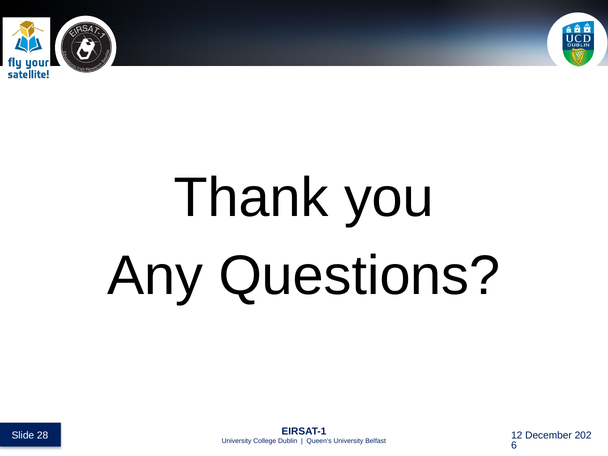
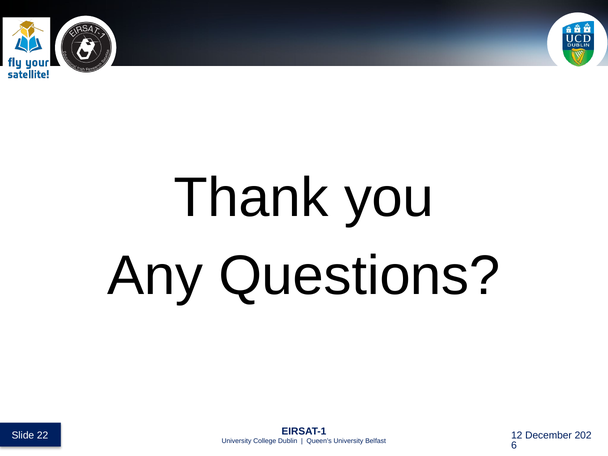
28: 28 -> 22
